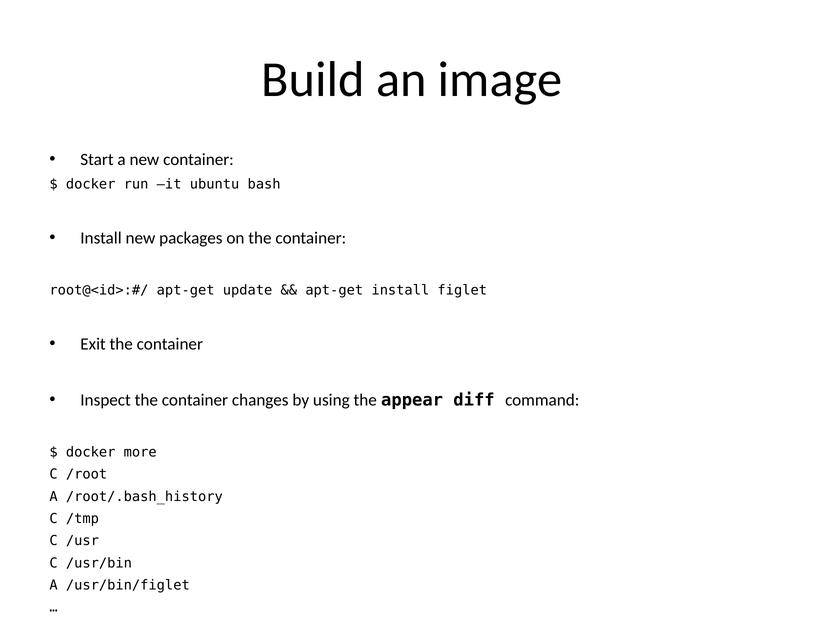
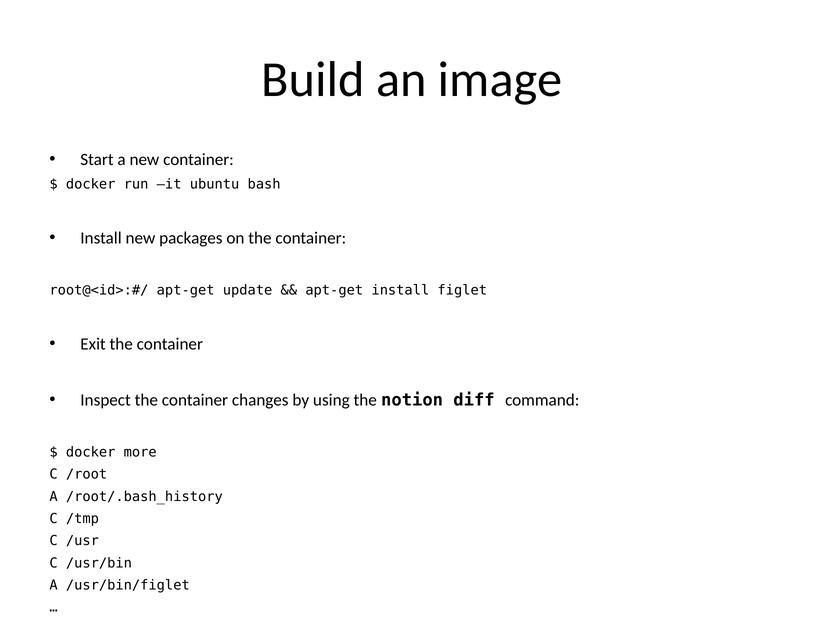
appear: appear -> notion
